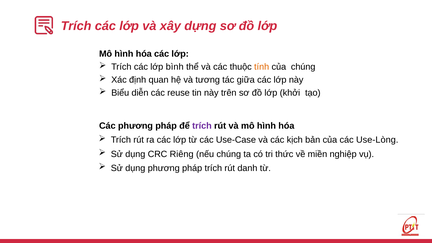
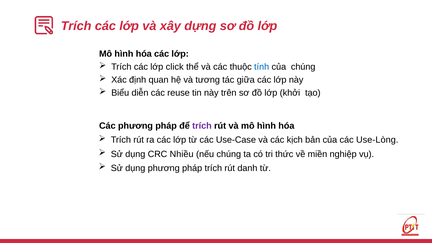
bình: bình -> click
tính colour: orange -> blue
Riêng: Riêng -> Nhiều
